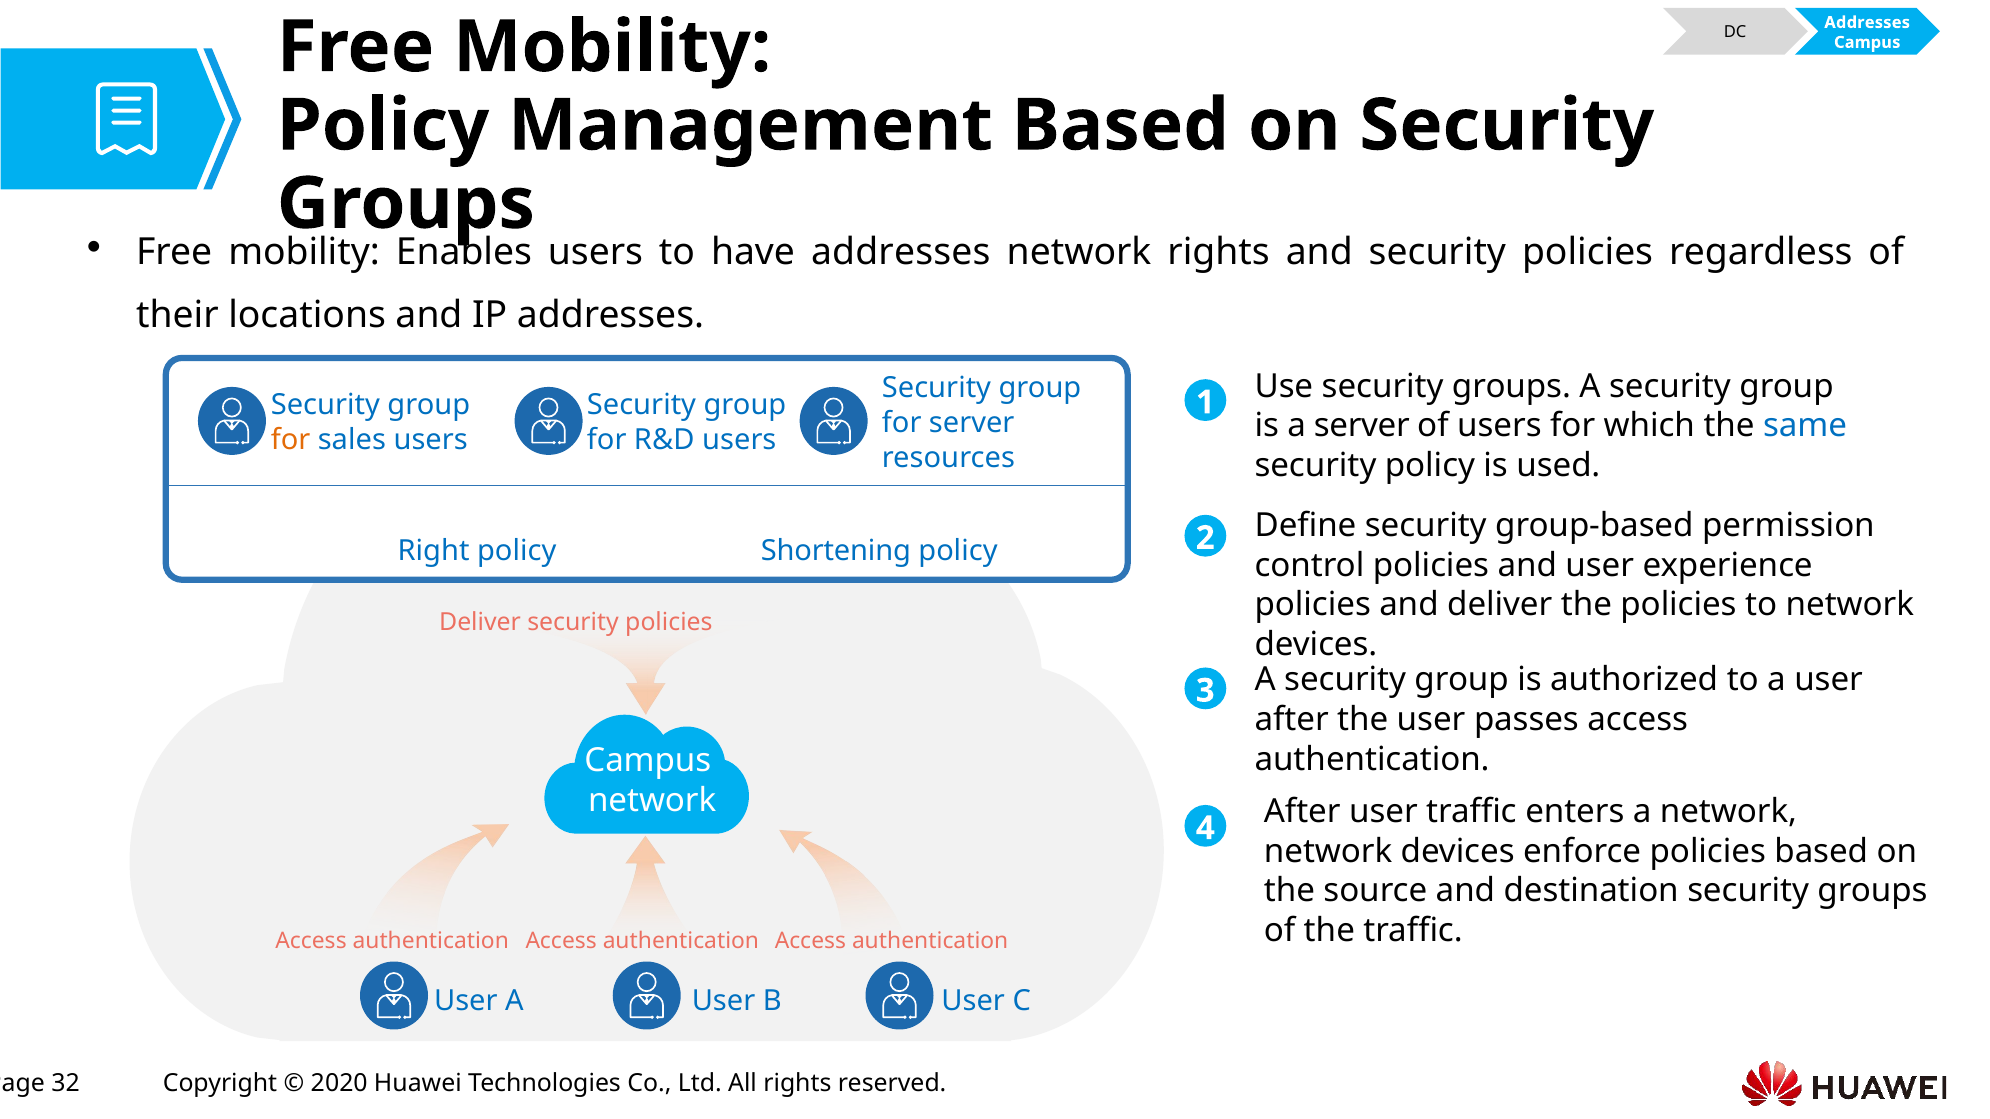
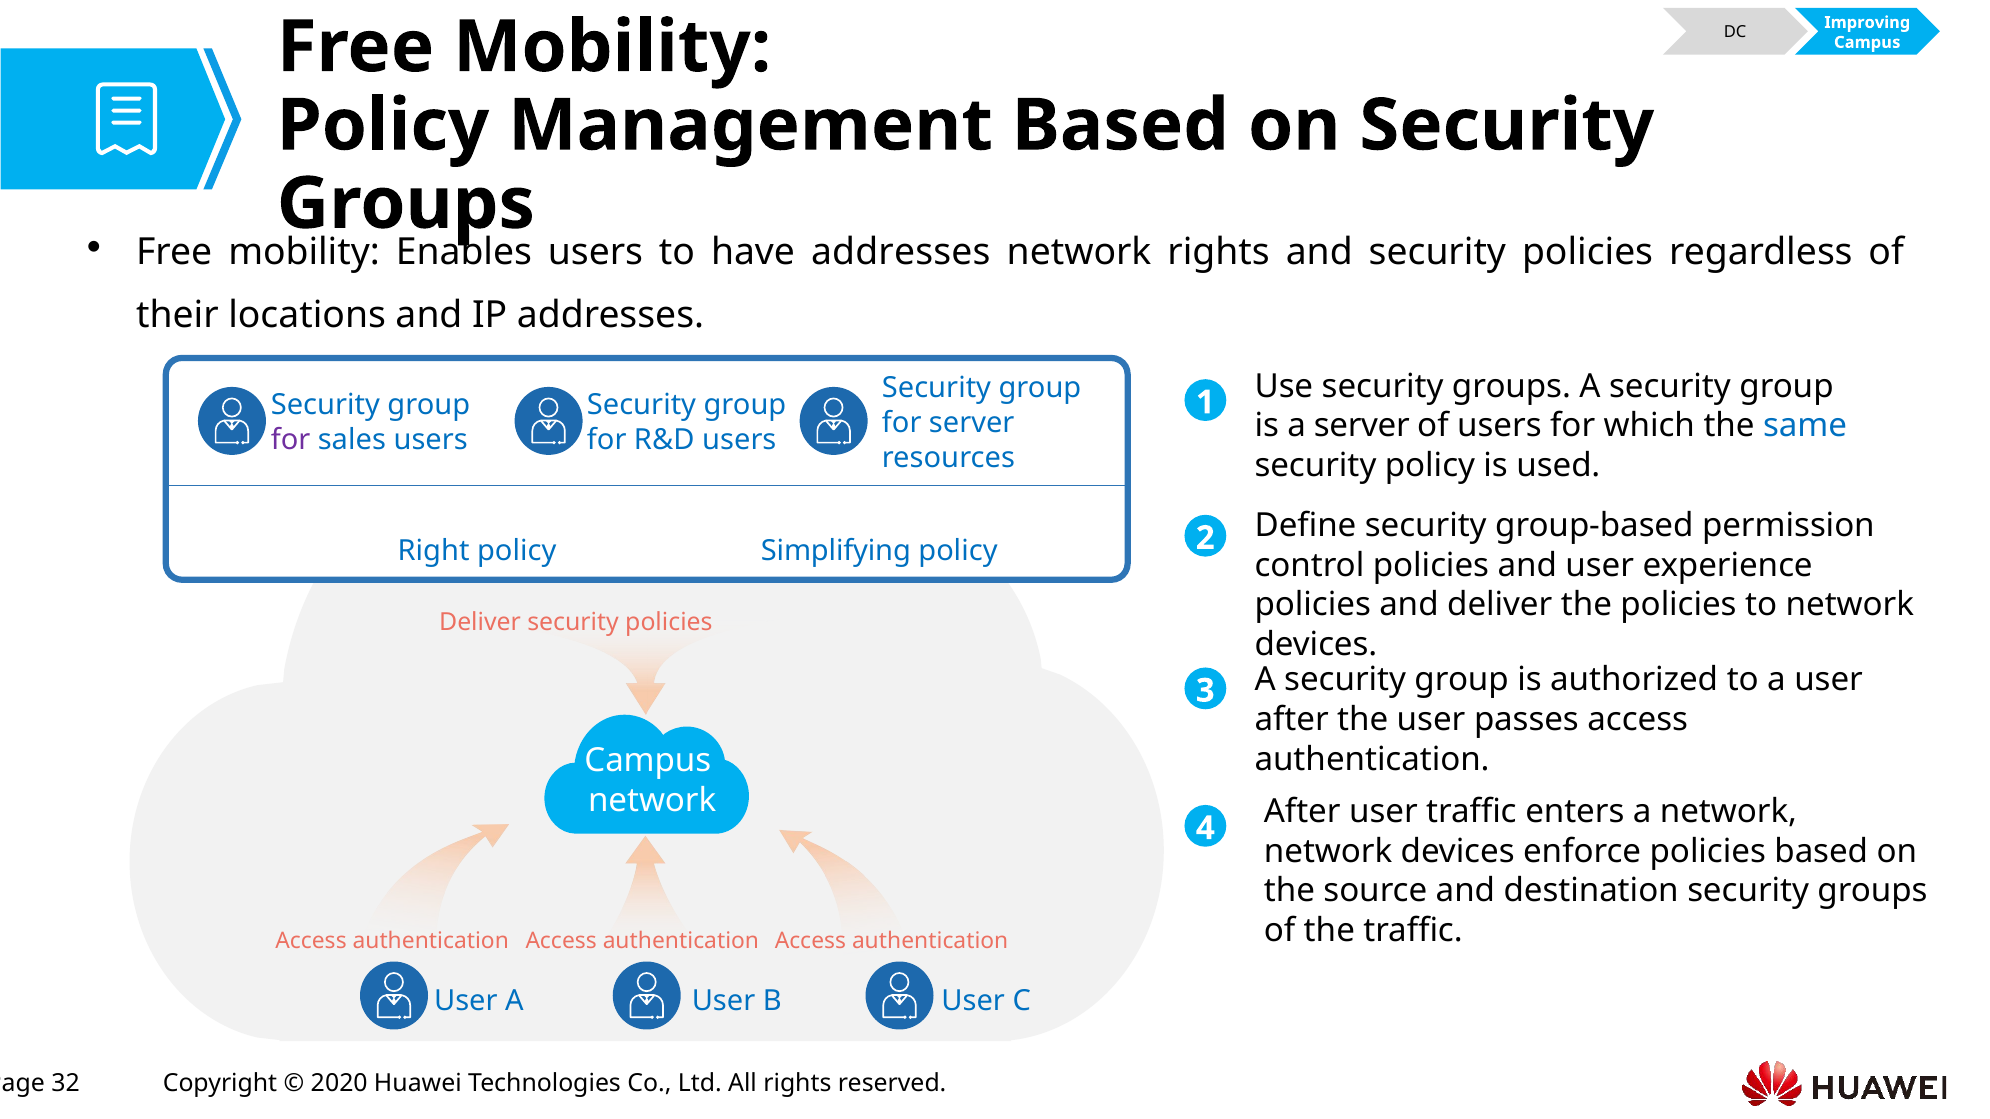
DC Addresses: Addresses -> Improving
for at (291, 440) colour: orange -> purple
Shortening: Shortening -> Simplifying
